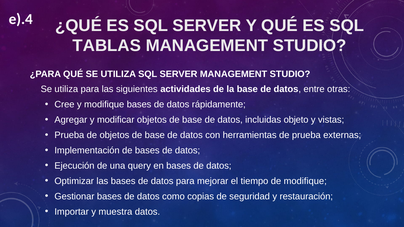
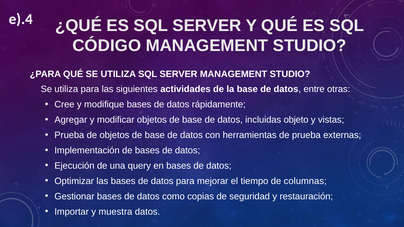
TABLAS: TABLAS -> CÓDIGO
de modifique: modifique -> columnas
